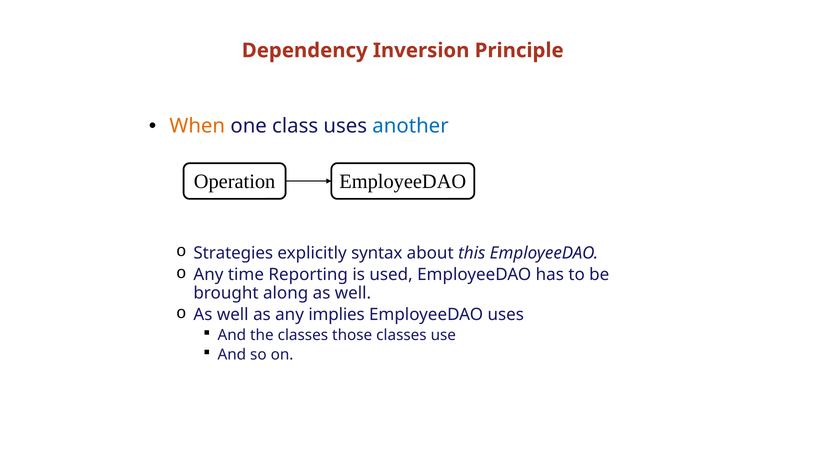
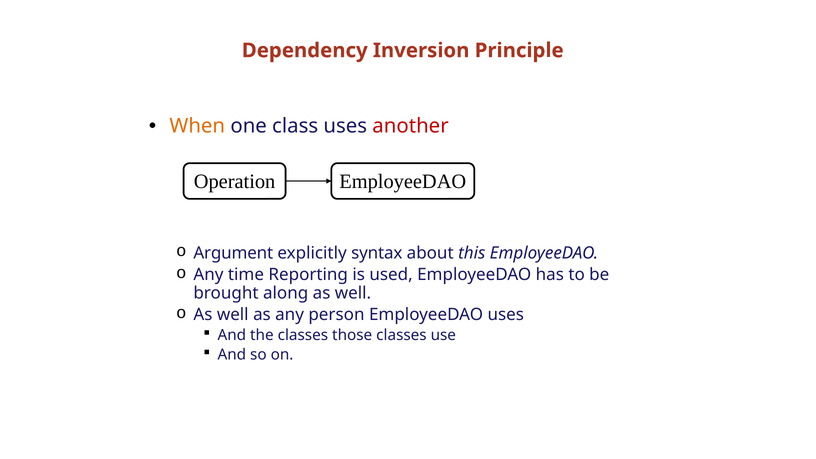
another colour: blue -> red
Strategies: Strategies -> Argument
implies: implies -> person
